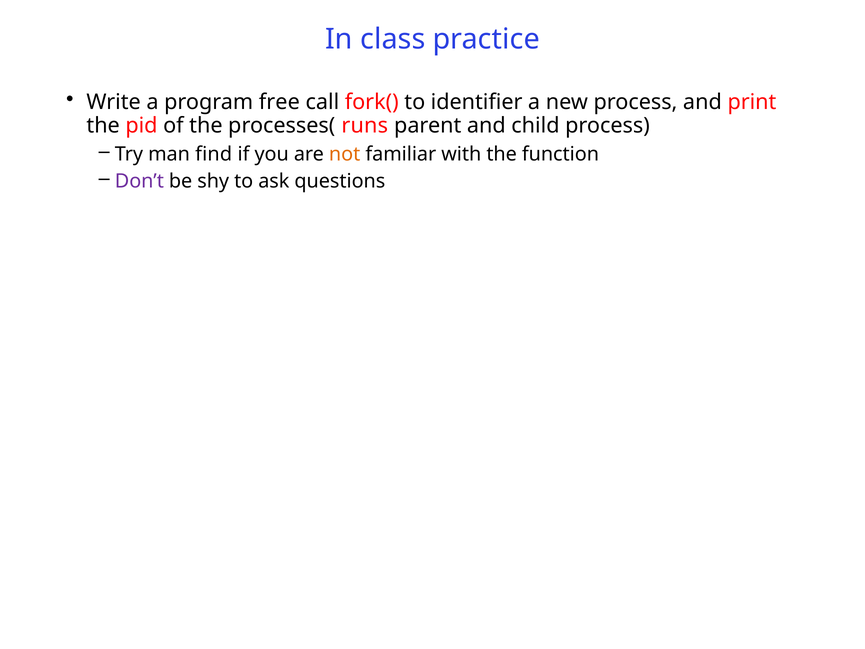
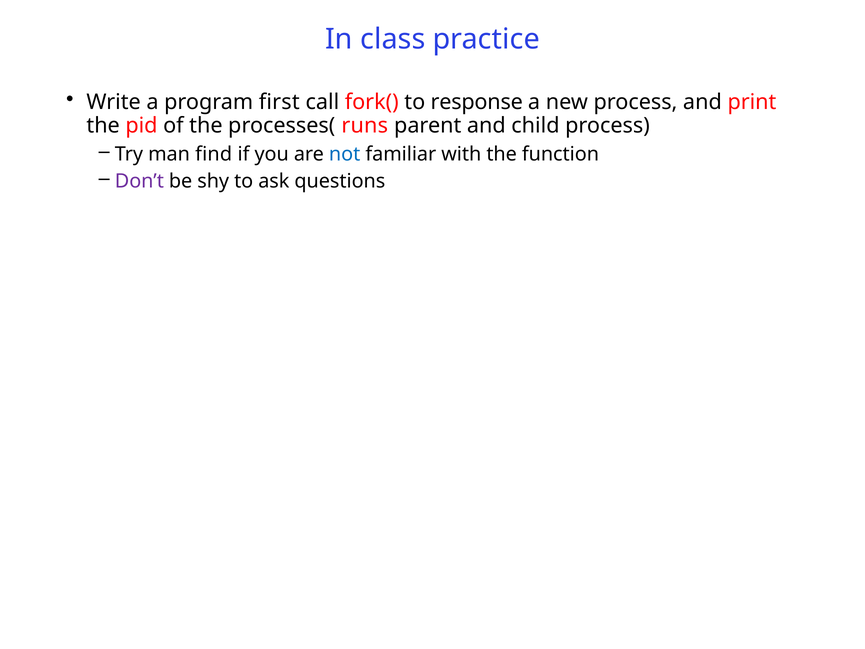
free: free -> first
identifier: identifier -> response
not colour: orange -> blue
